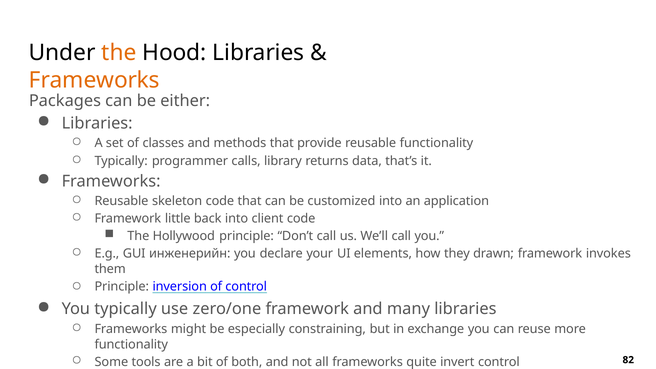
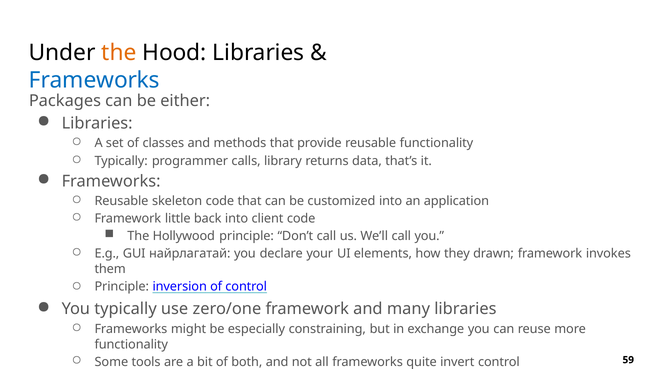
Frameworks at (94, 80) colour: orange -> blue
инженерийн: инженерийн -> найрлагатай
82: 82 -> 59
